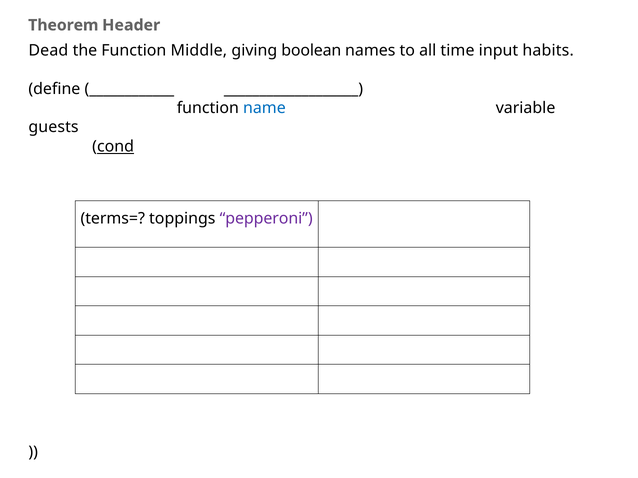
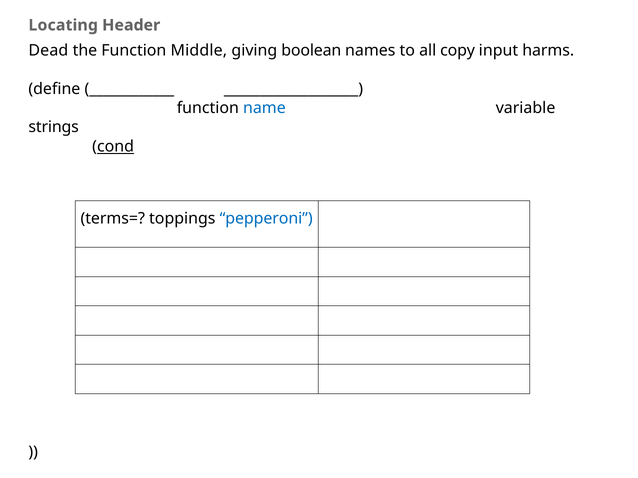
Theorem: Theorem -> Locating
time: time -> copy
habits: habits -> harms
guests: guests -> strings
pepperoni colour: purple -> blue
